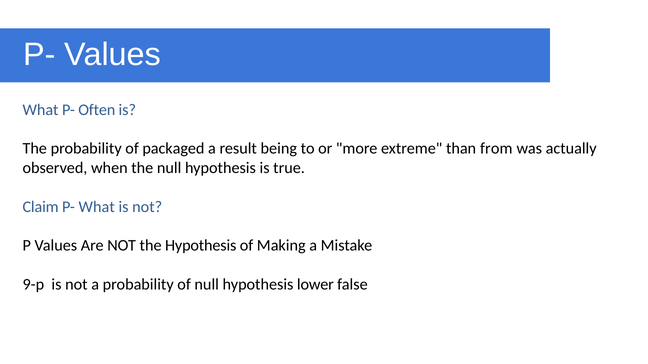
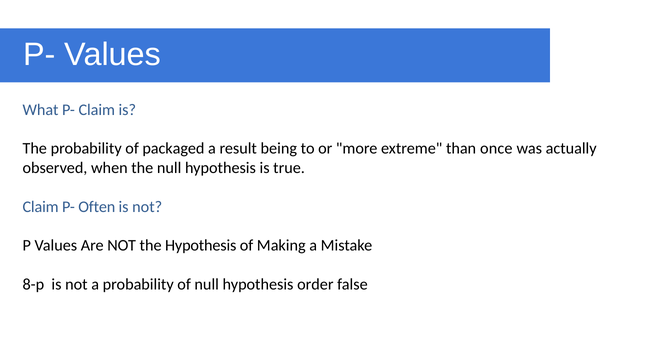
P- Often: Often -> Claim
from: from -> once
P- What: What -> Often
9-p: 9-p -> 8-p
lower: lower -> order
